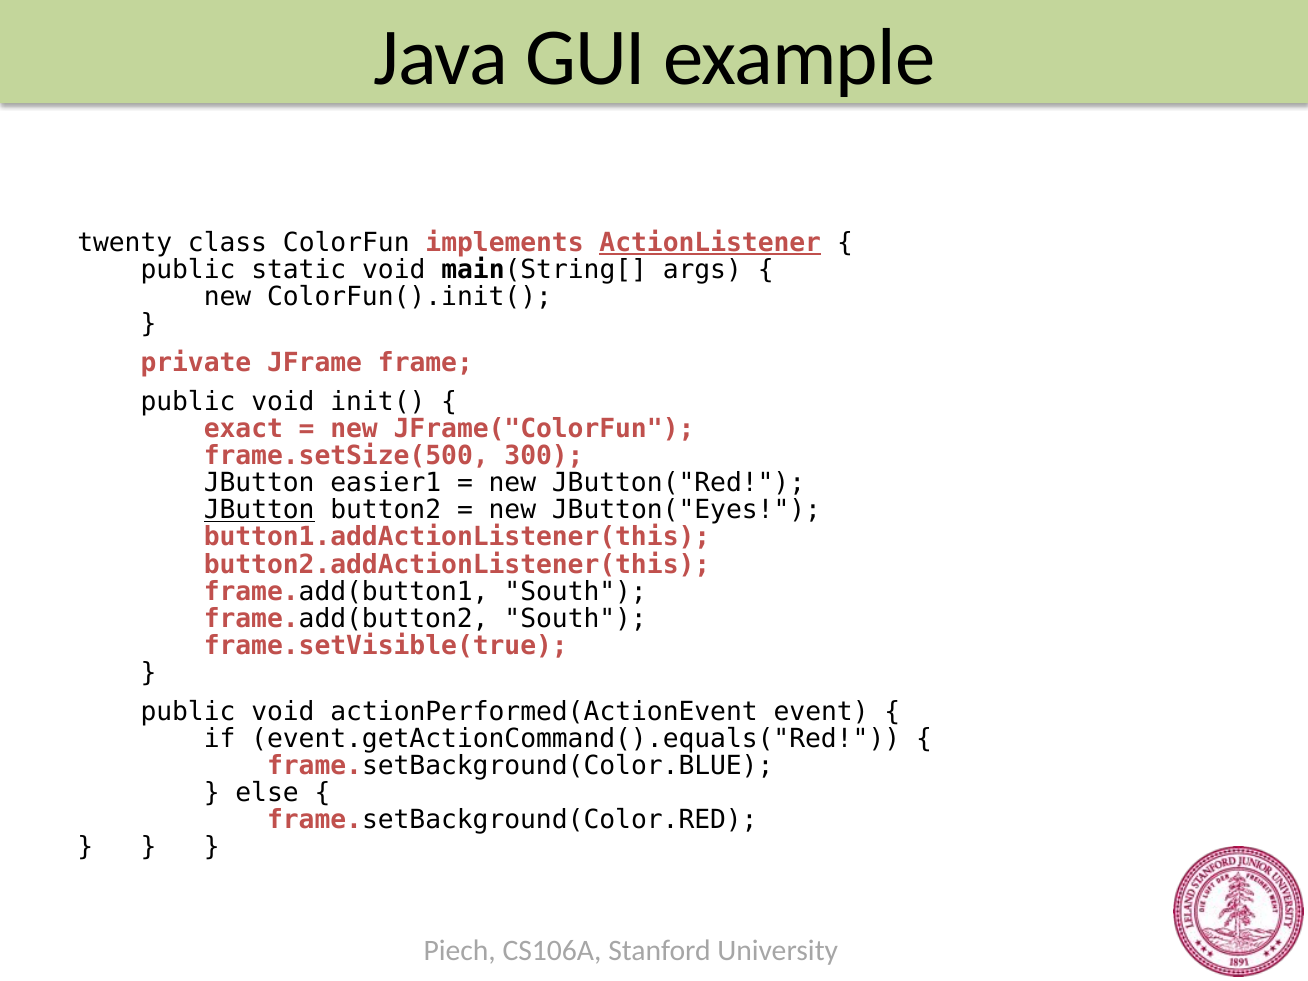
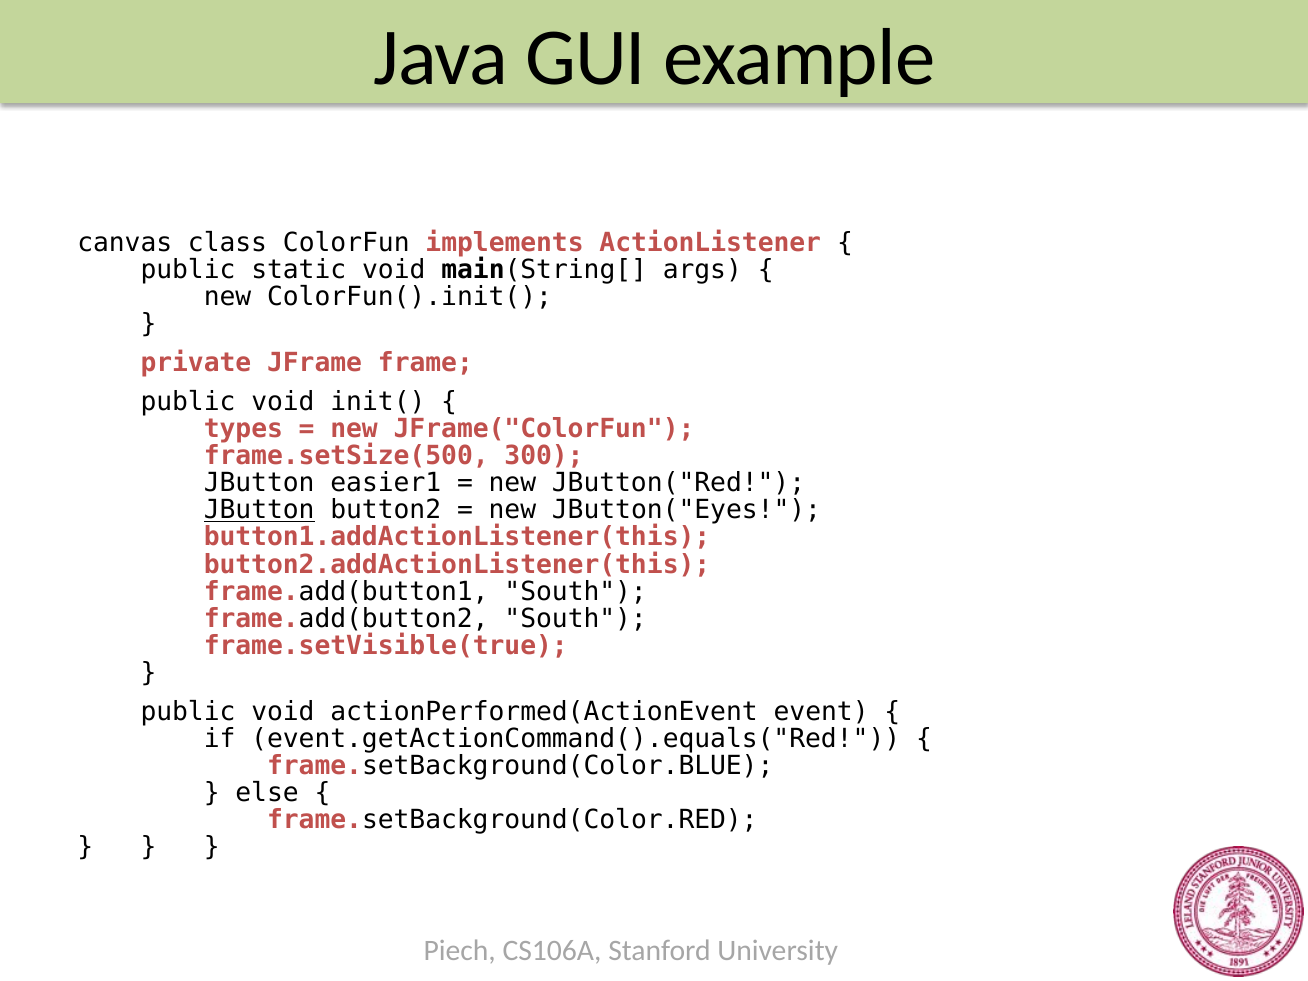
twenty: twenty -> canvas
ActionListener underline: present -> none
exact: exact -> types
